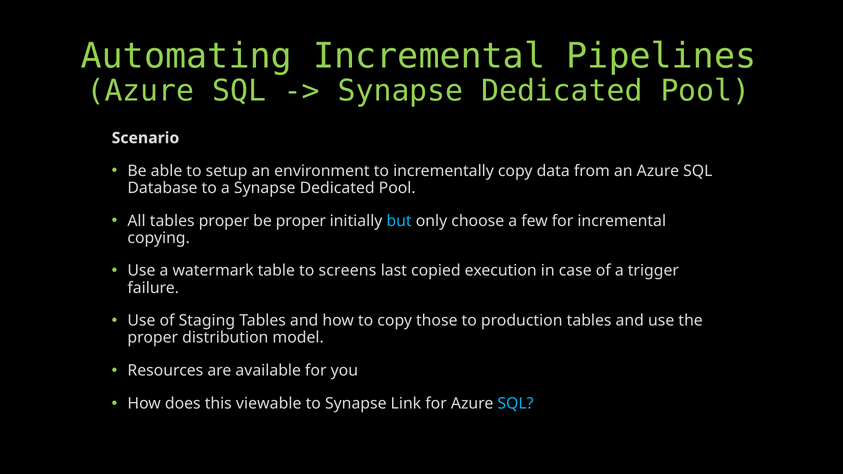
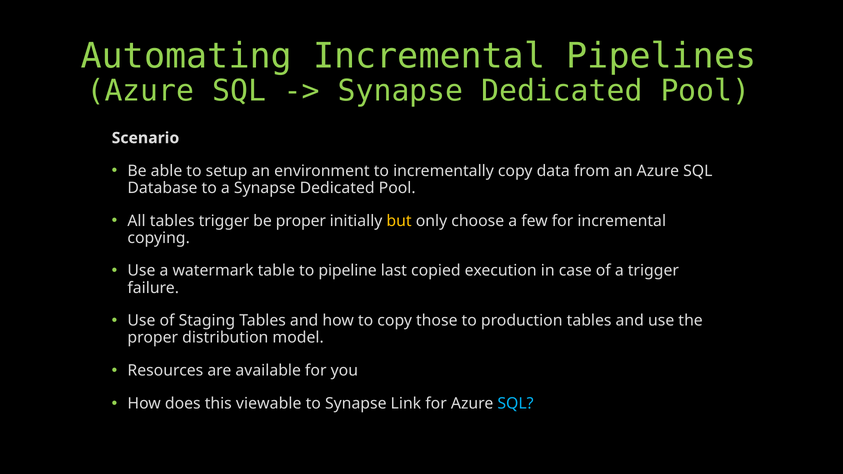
tables proper: proper -> trigger
but colour: light blue -> yellow
screens: screens -> pipeline
